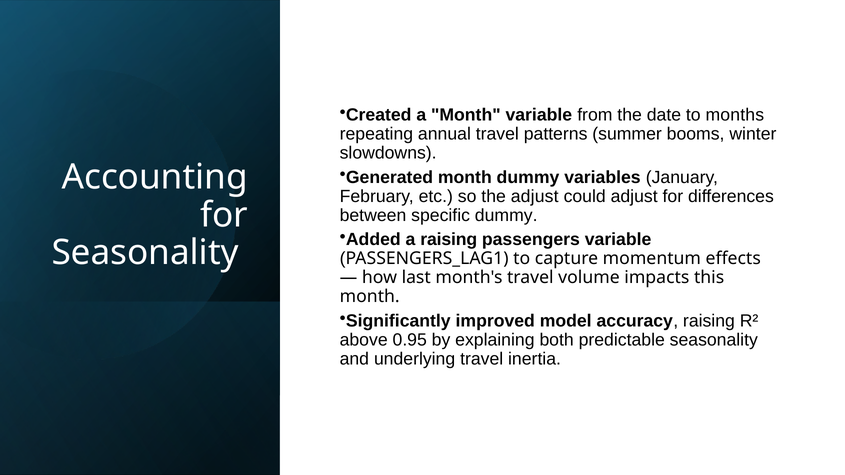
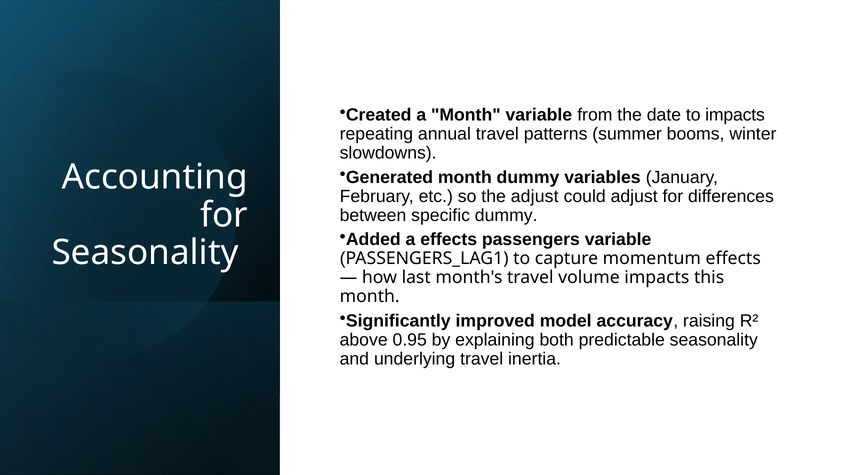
to months: months -> impacts
a raising: raising -> effects
